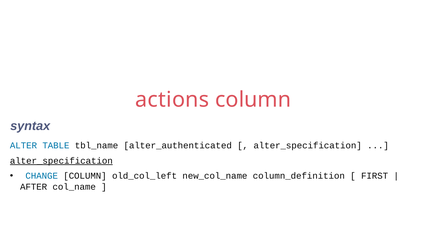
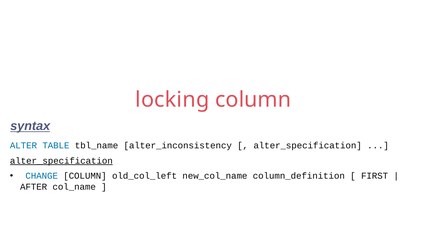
actions: actions -> locking
syntax underline: none -> present
alter_authenticated: alter_authenticated -> alter_inconsistency
